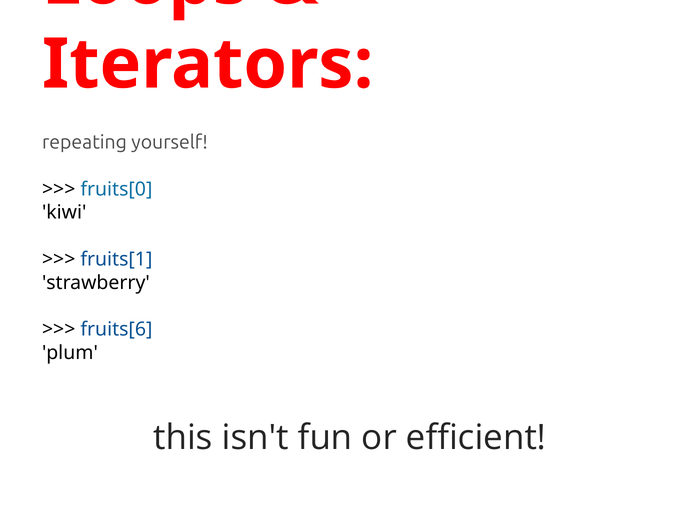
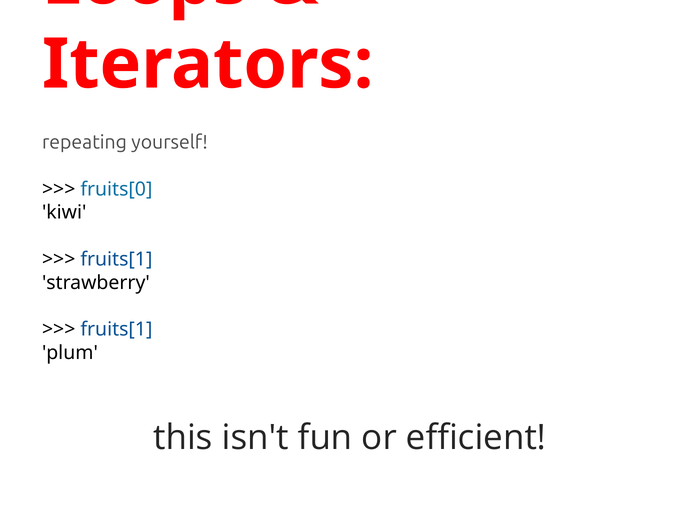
fruits[6 at (116, 329): fruits[6 -> fruits[1
